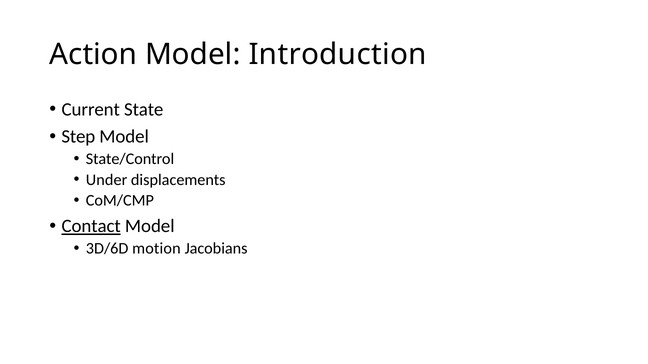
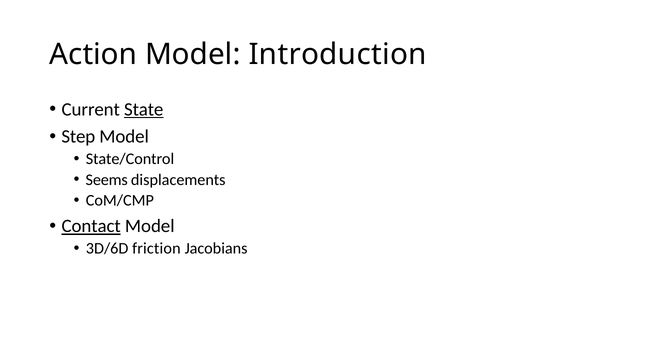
State underline: none -> present
Under: Under -> Seems
motion: motion -> friction
